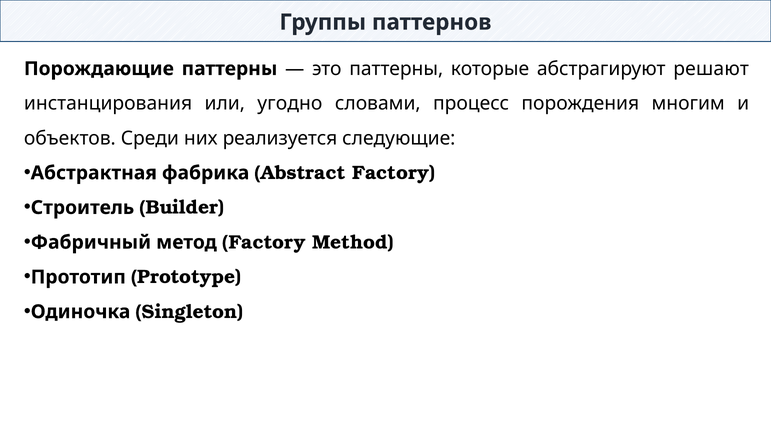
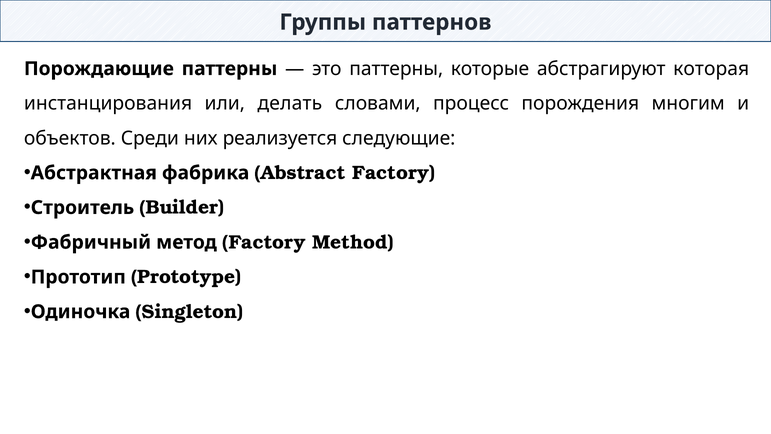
решают: решают -> которая
угодно: угодно -> делать
